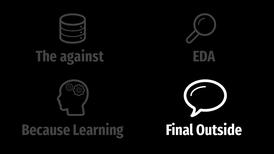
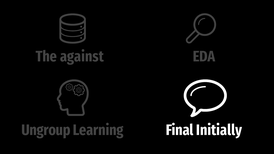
Because: Because -> Ungroup
Outside: Outside -> Initially
